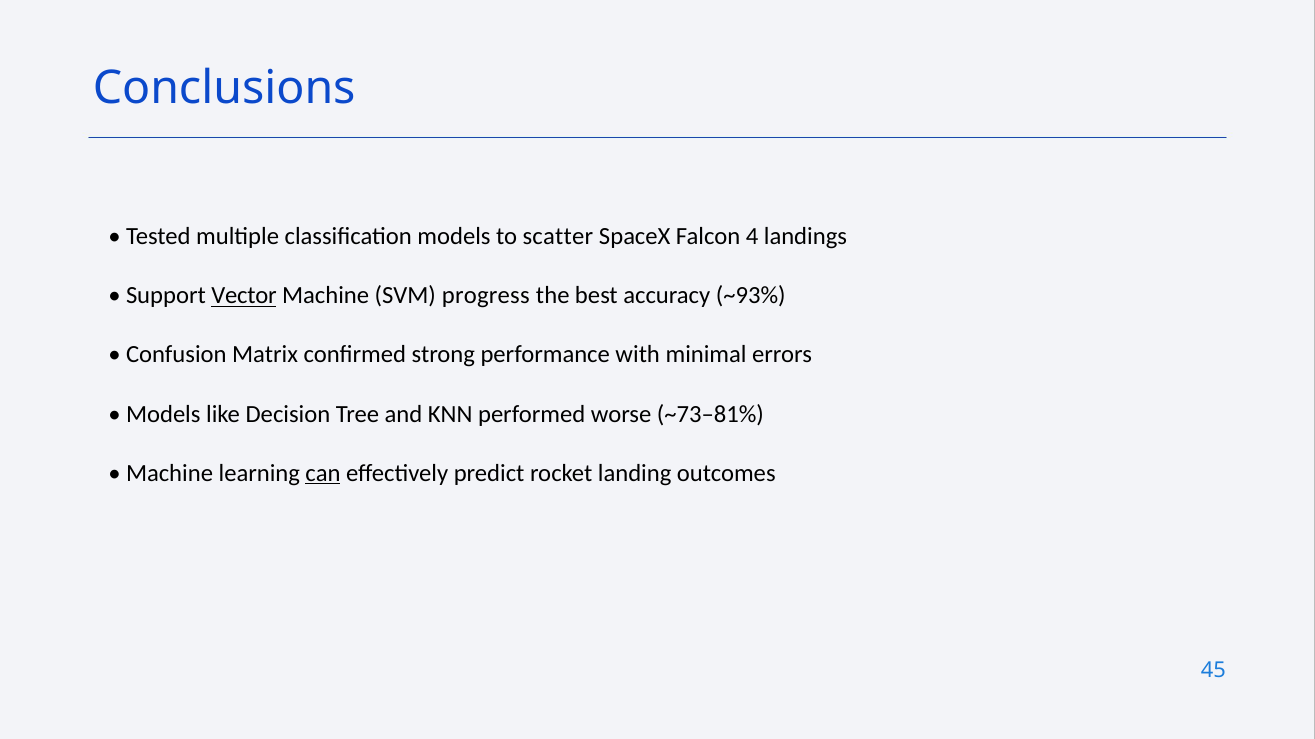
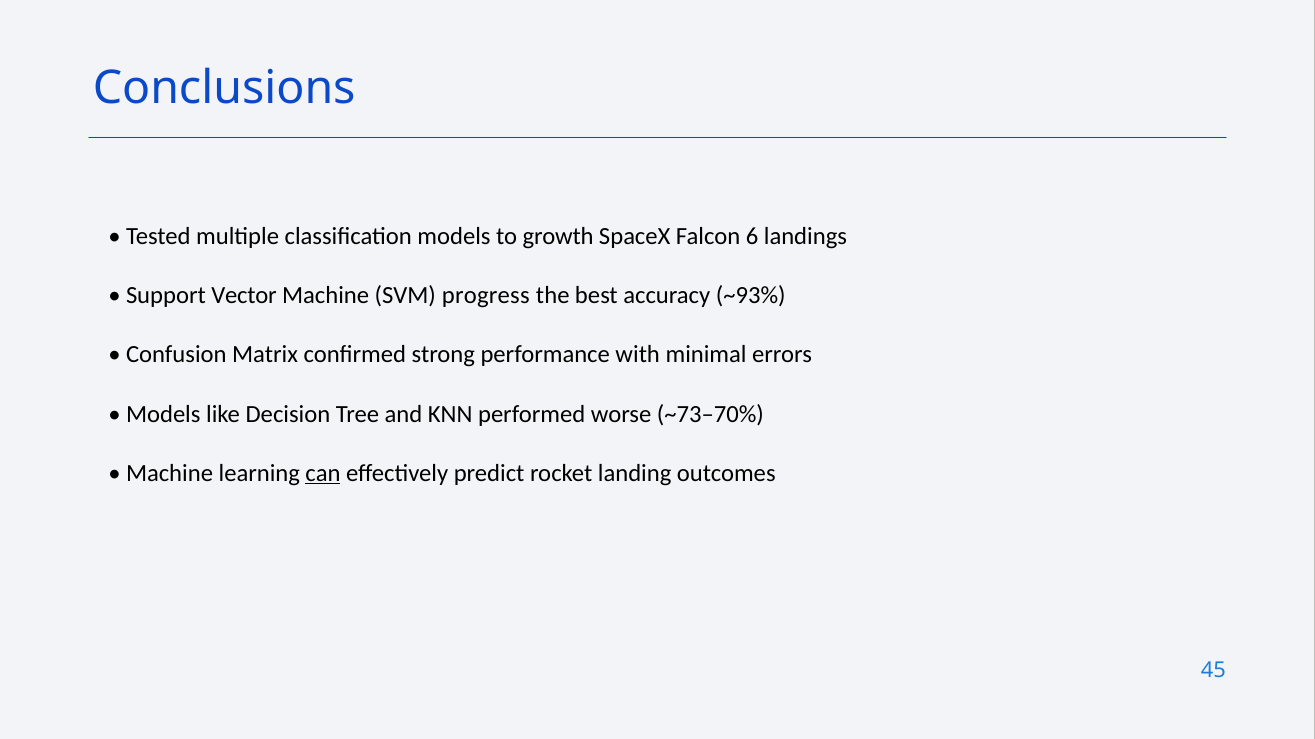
scatter: scatter -> growth
4: 4 -> 6
Vector underline: present -> none
~73–81%: ~73–81% -> ~73–70%
